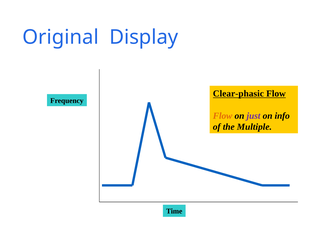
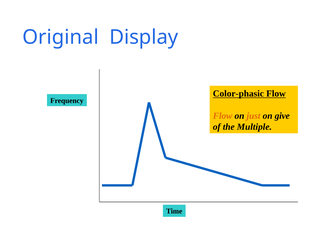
Clear-phasic: Clear-phasic -> Color-phasic
just colour: purple -> orange
info: info -> give
